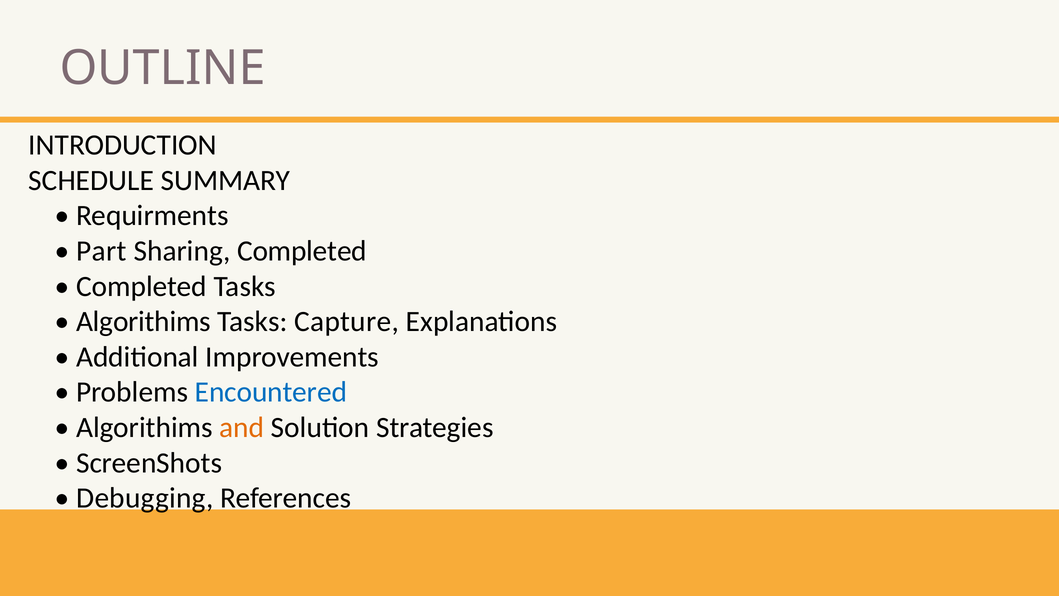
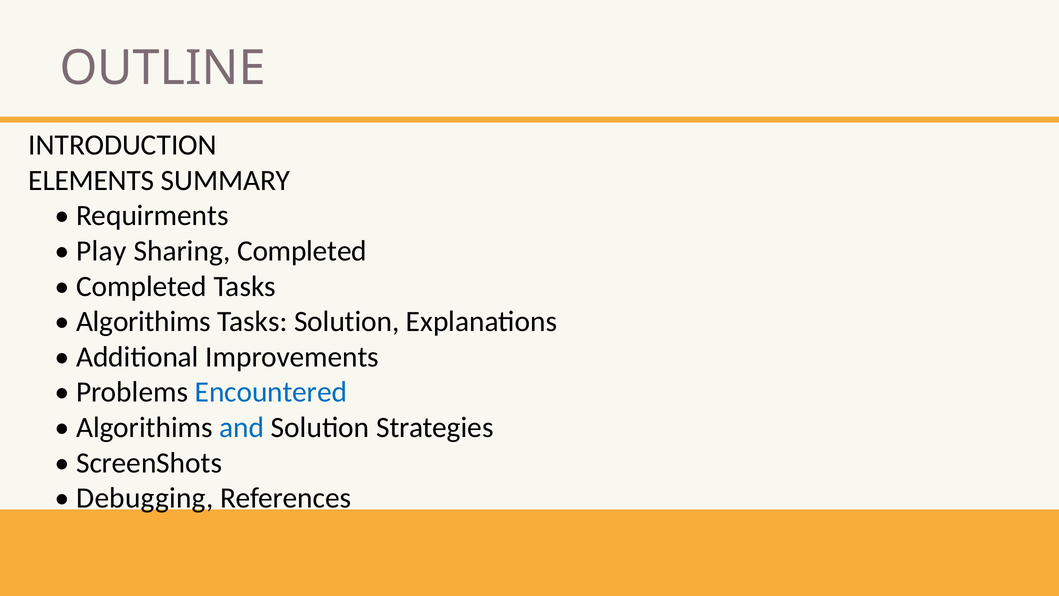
SCHEDULE: SCHEDULE -> ELEMENTS
Part: Part -> Play
Tasks Capture: Capture -> Solution
and colour: orange -> blue
